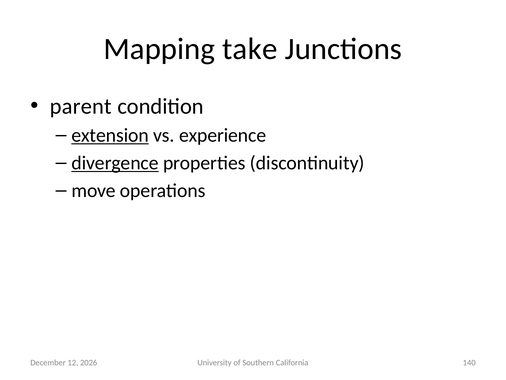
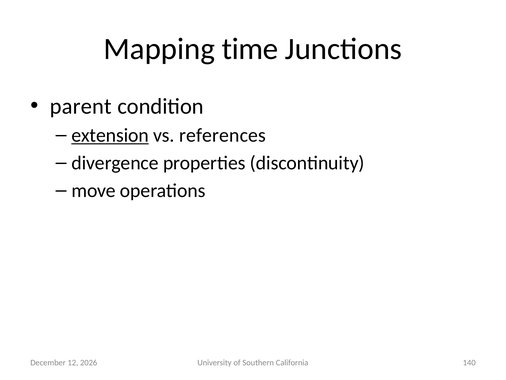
take: take -> time
experience: experience -> references
divergence underline: present -> none
